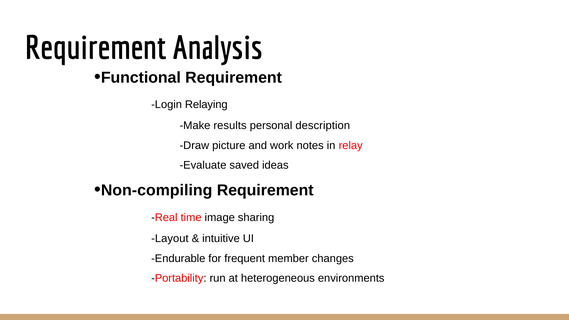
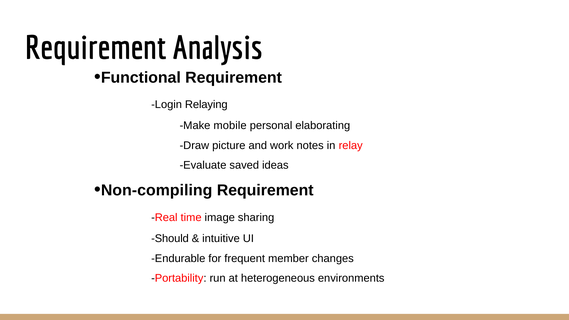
results: results -> mobile
description: description -> elaborating
Layout: Layout -> Should
